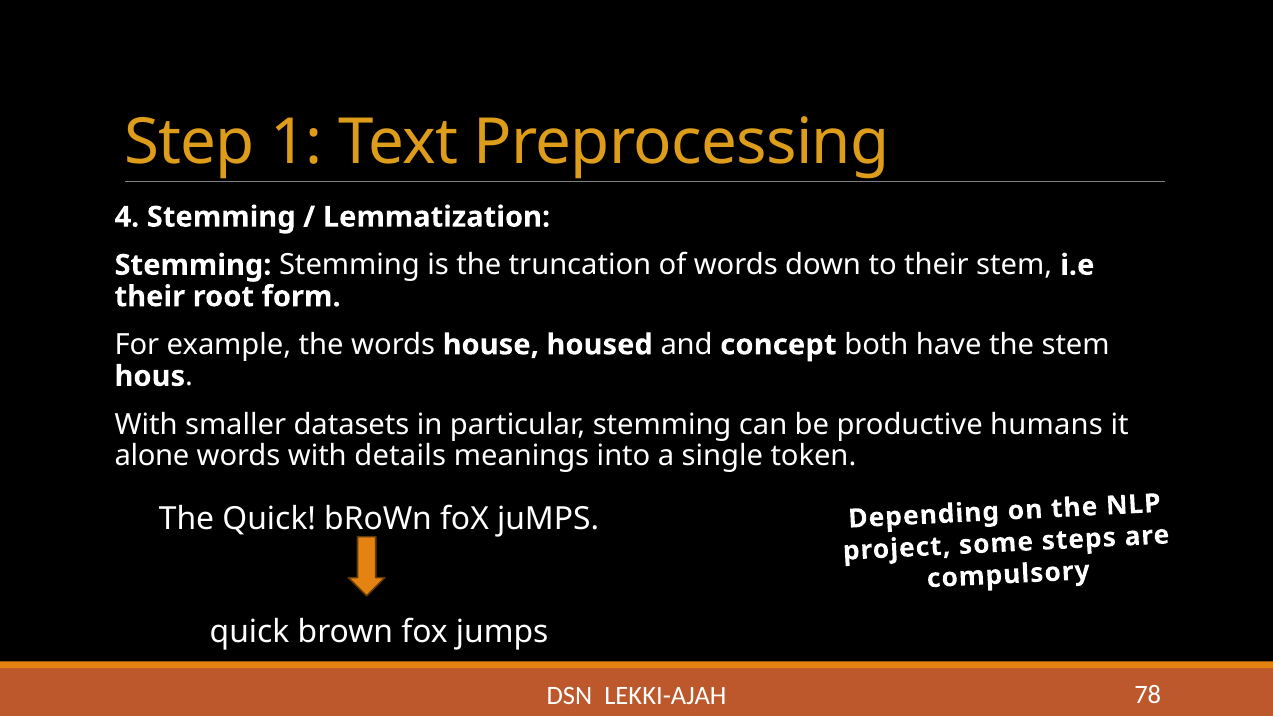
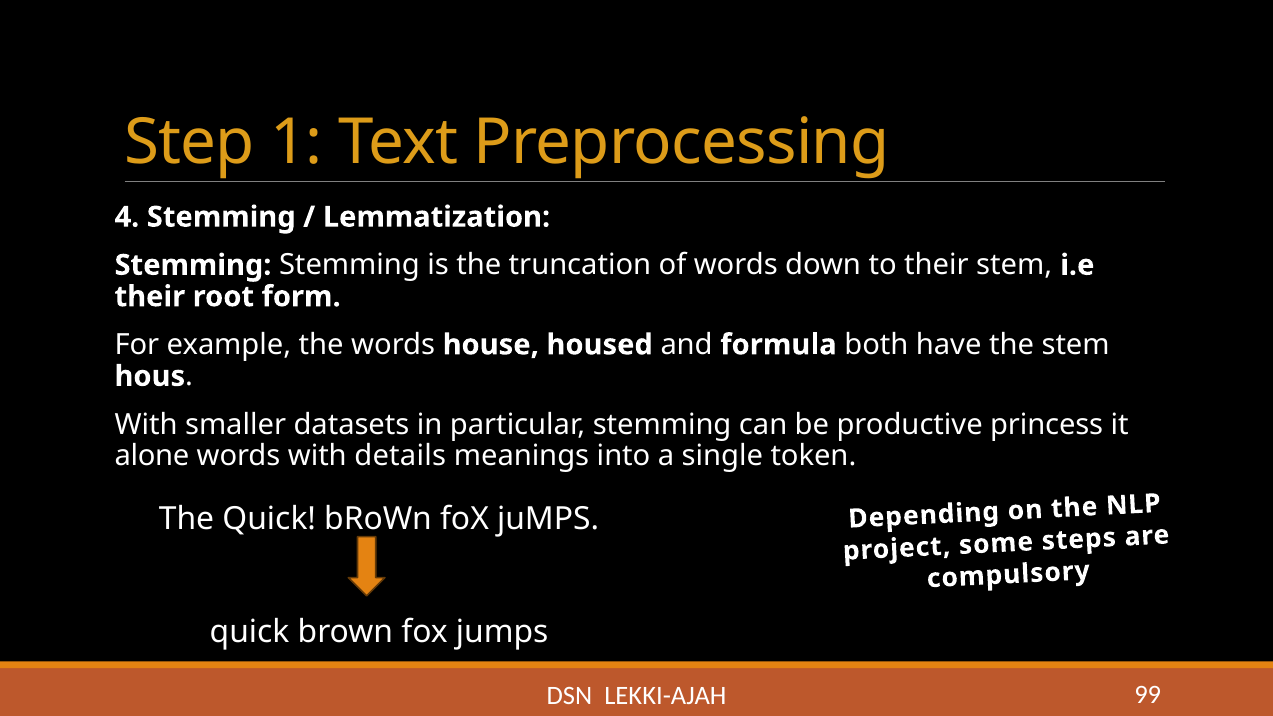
concept: concept -> formula
humans: humans -> princess
78: 78 -> 99
